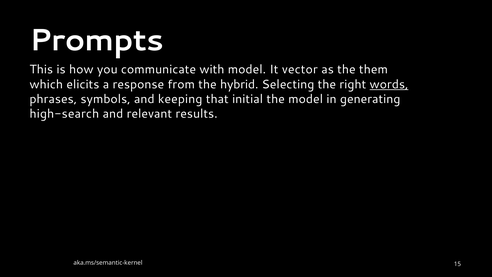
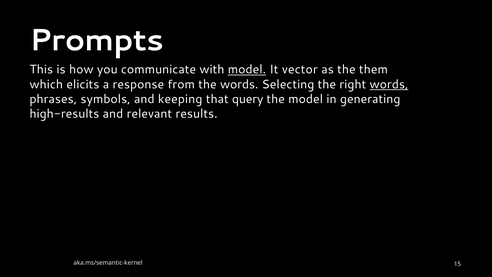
model at (247, 70) underline: none -> present
the hybrid: hybrid -> words
initial: initial -> query
high-search: high-search -> high-results
